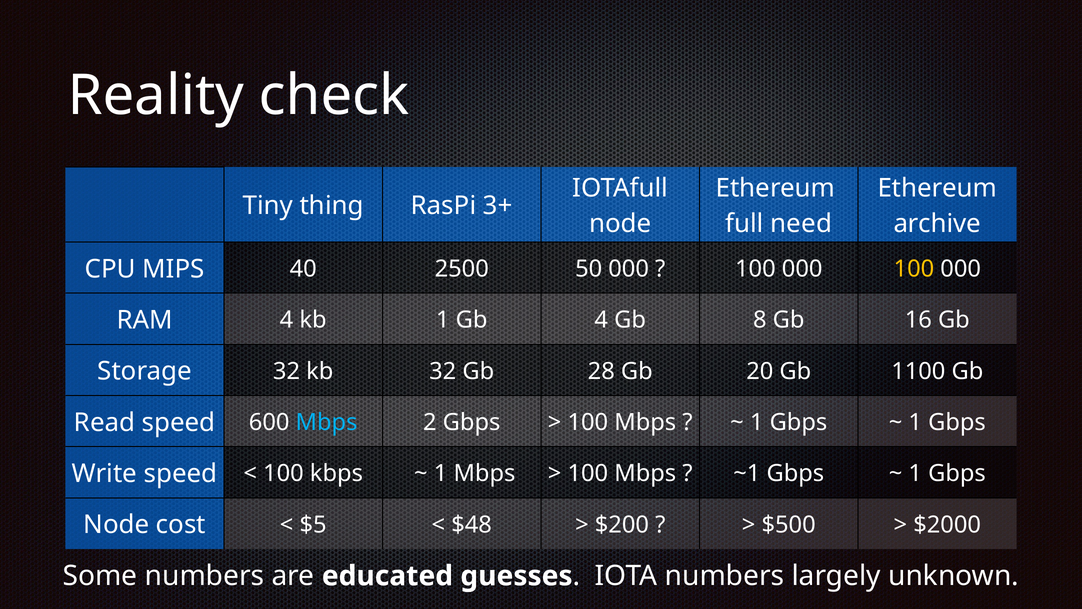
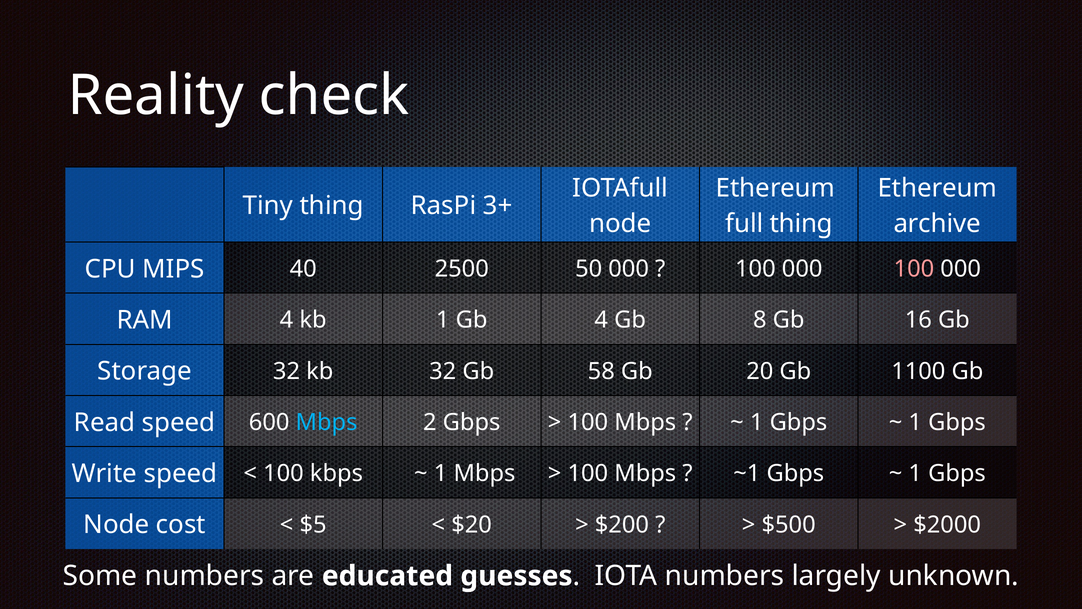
full need: need -> thing
100 at (914, 269) colour: yellow -> pink
28: 28 -> 58
$48: $48 -> $20
